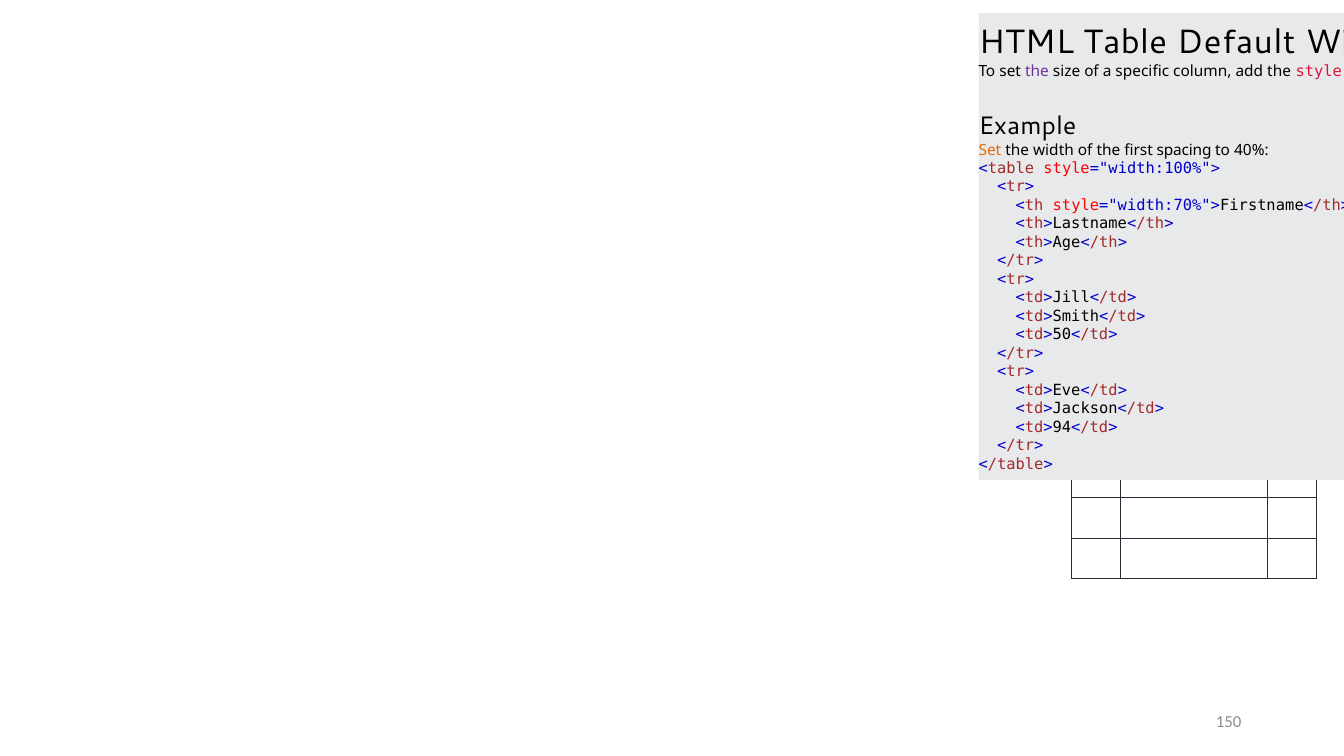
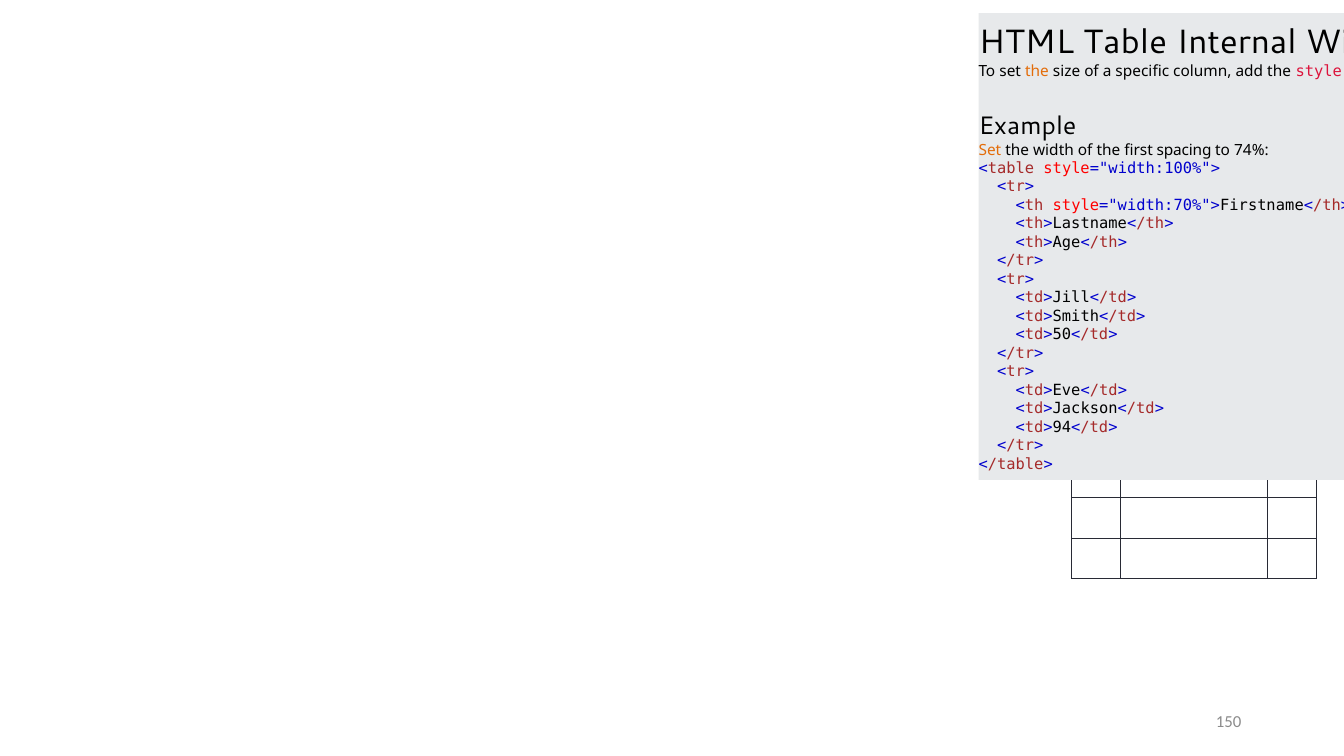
Default: Default -> Internal
the at (1037, 71) colour: purple -> orange
40%: 40% -> 74%
